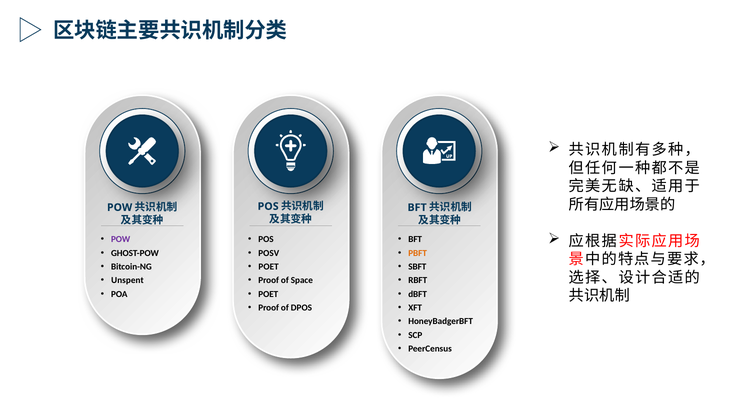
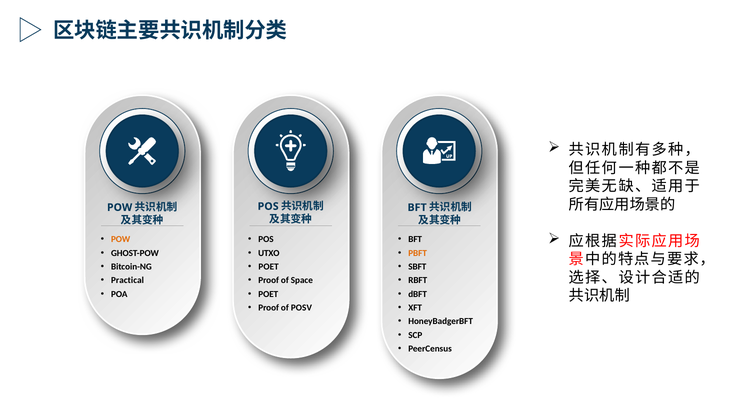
POW at (121, 240) colour: purple -> orange
POSV: POSV -> UTXO
Unspent: Unspent -> Practical
DPOS: DPOS -> POSV
